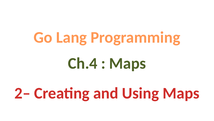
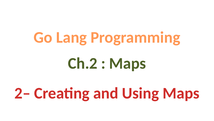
Ch.4: Ch.4 -> Ch.2
